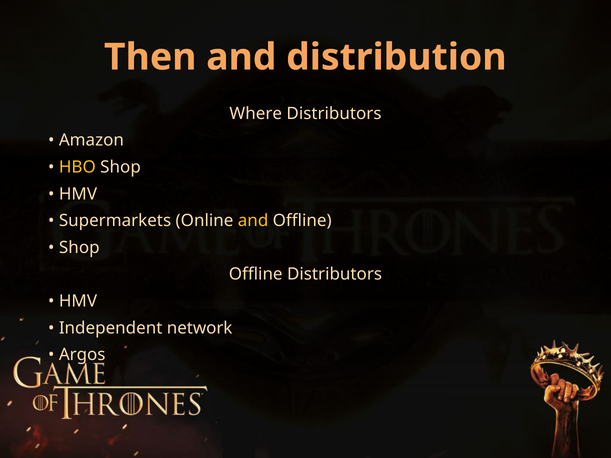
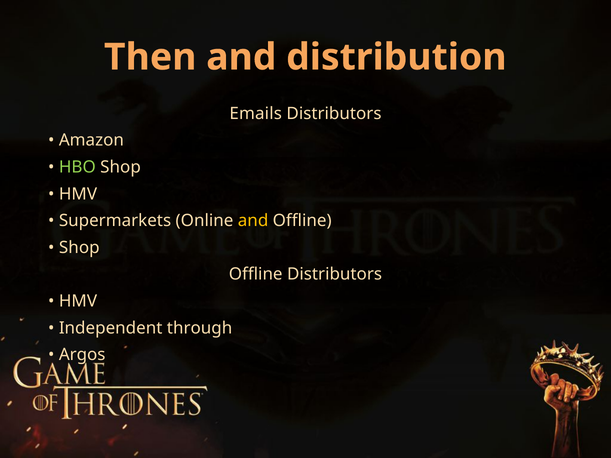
Where: Where -> Emails
HBO colour: yellow -> light green
network: network -> through
